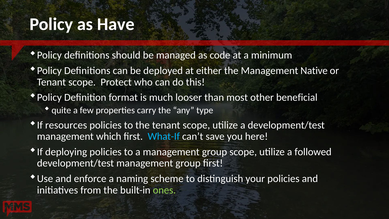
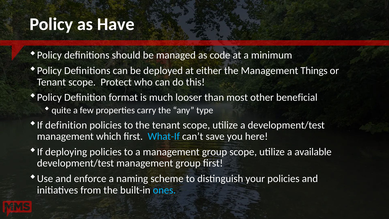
Native: Native -> Things
If resources: resources -> definition
followed: followed -> available
ones colour: light green -> light blue
